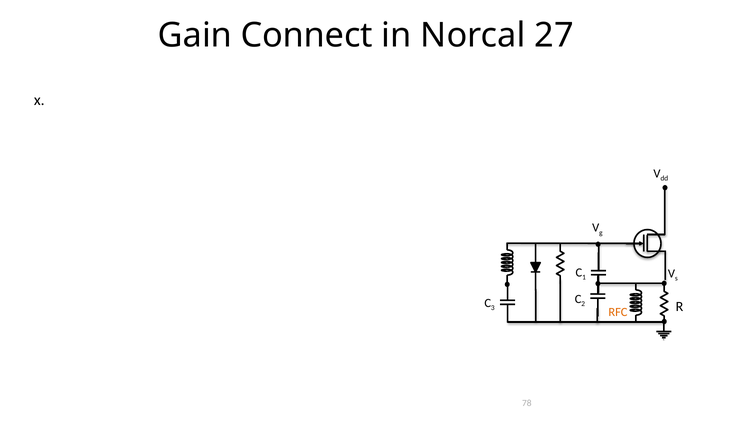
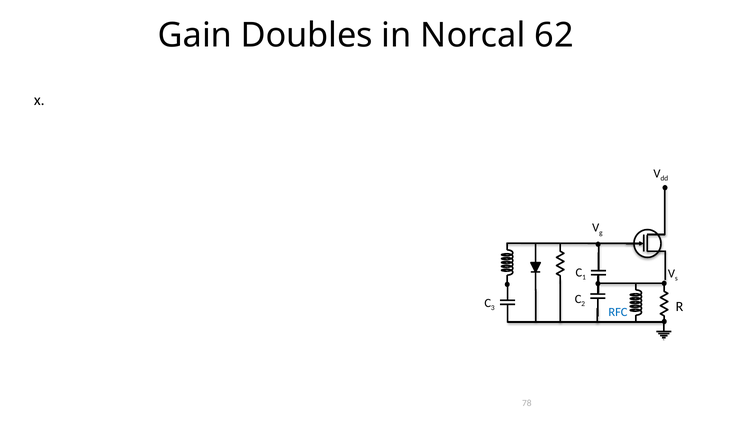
Connect: Connect -> Doubles
27: 27 -> 62
RFC colour: orange -> blue
